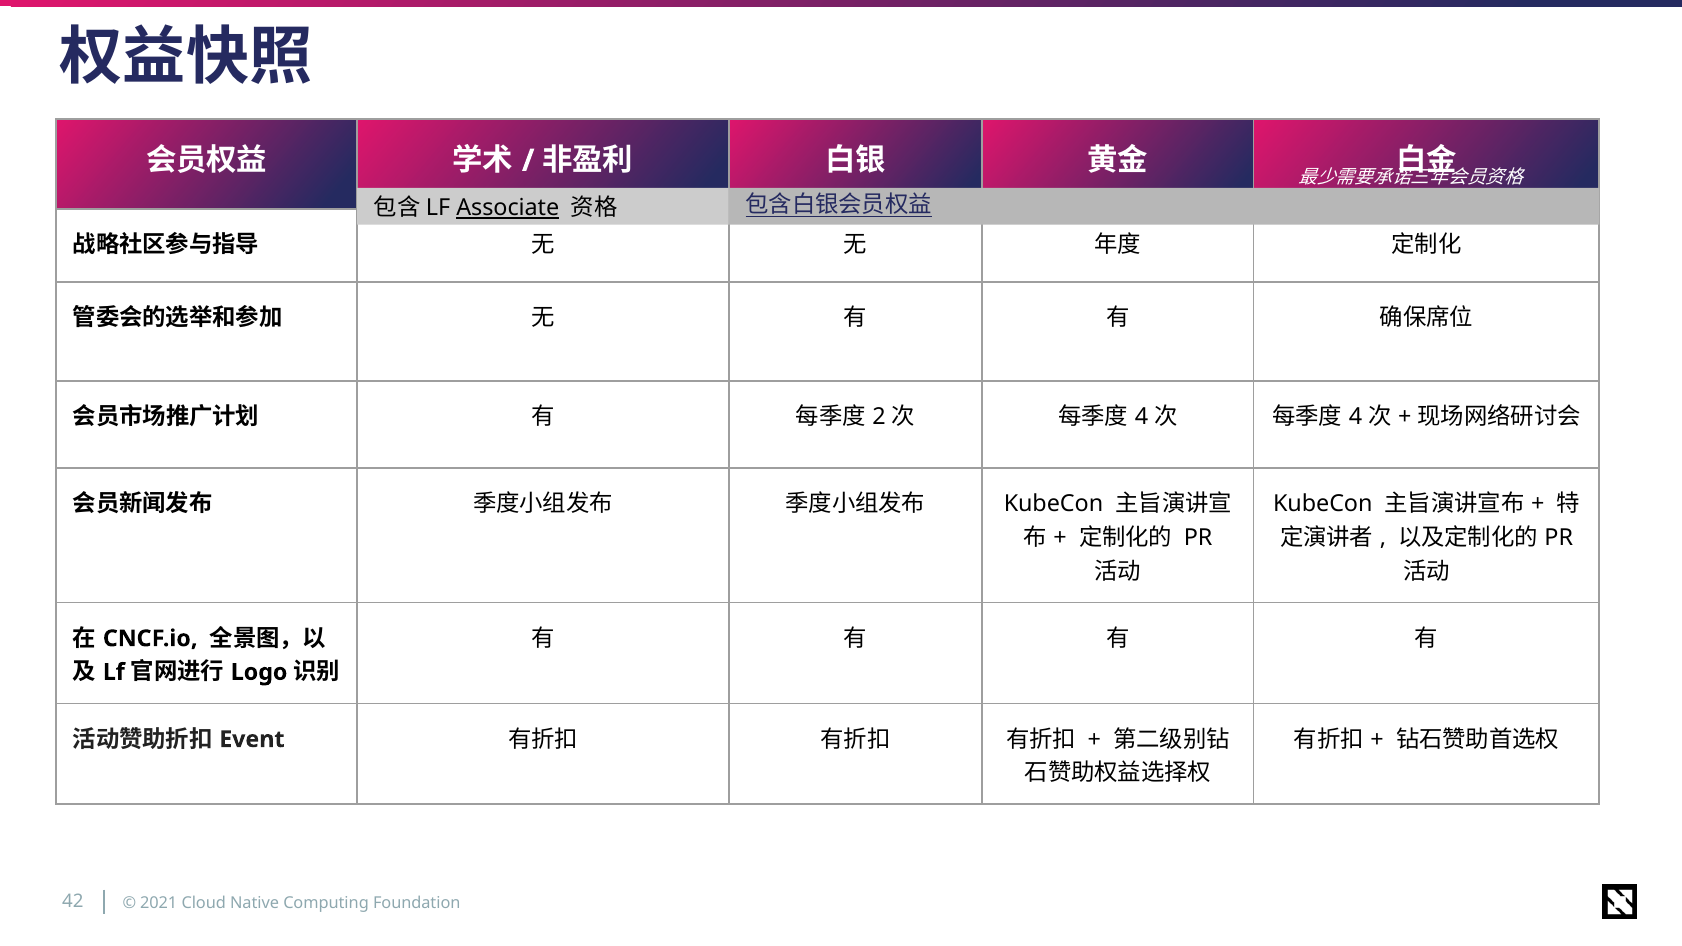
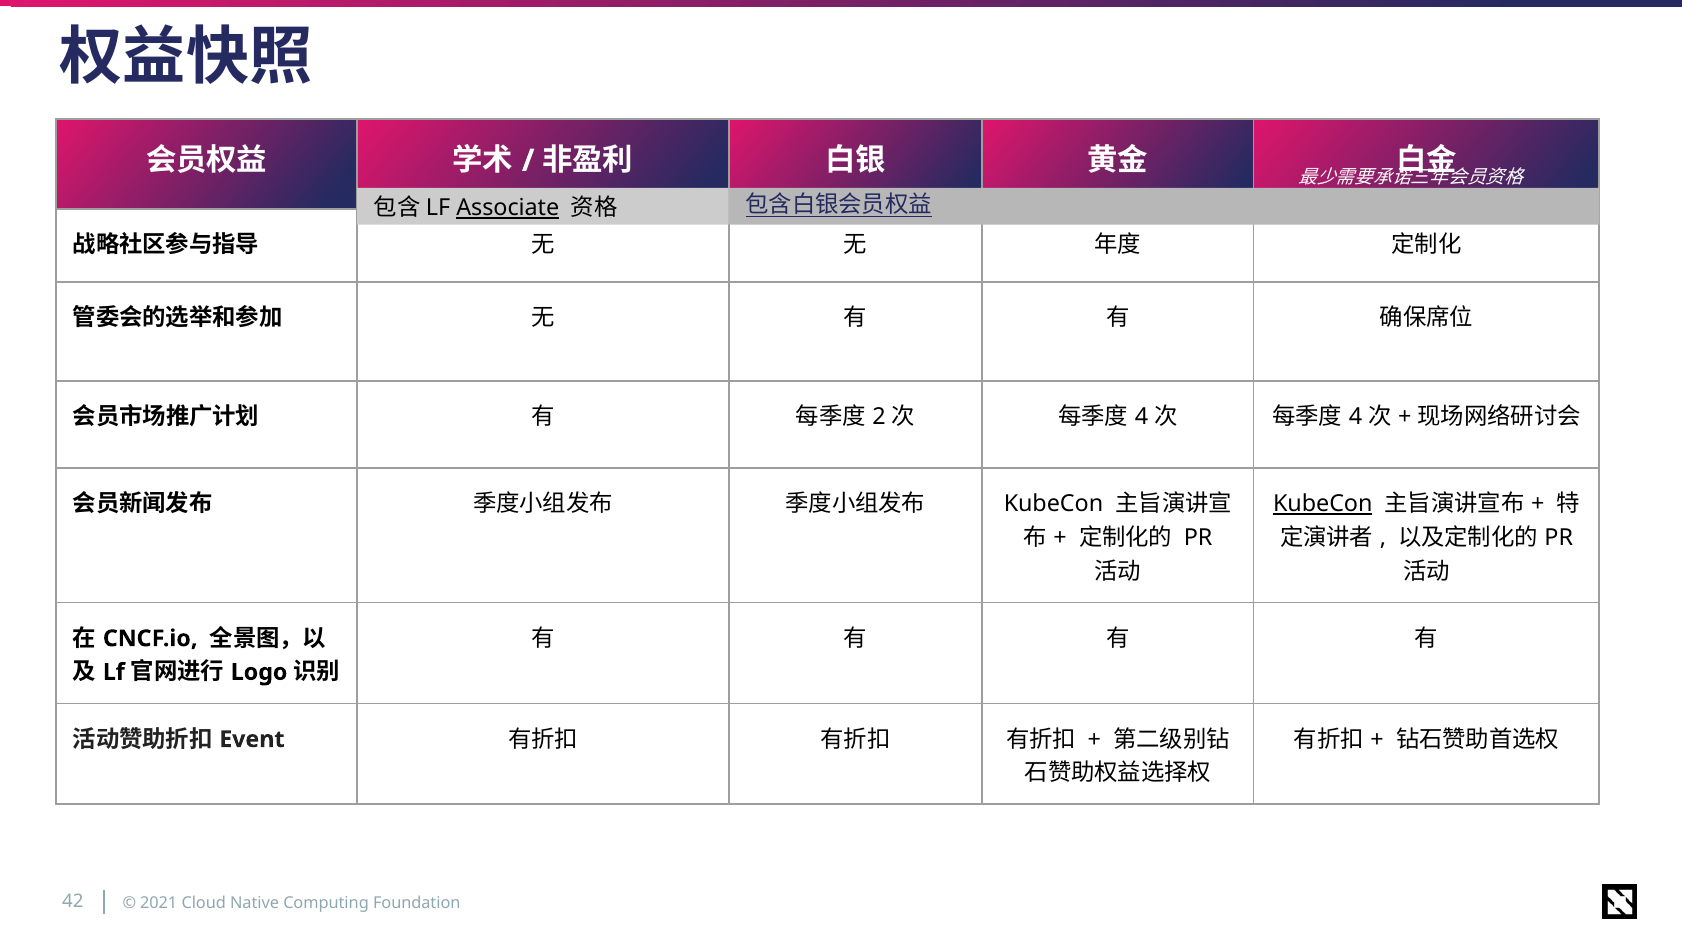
KubeCon at (1323, 504) underline: none -> present
